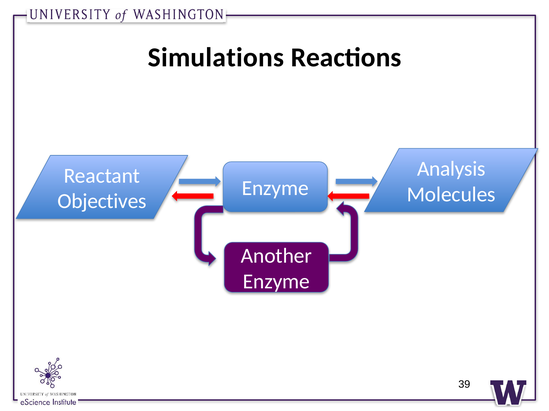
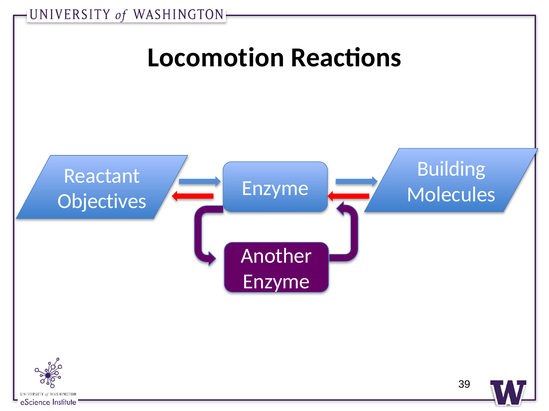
Simulations: Simulations -> Locomotion
Analysis: Analysis -> Building
